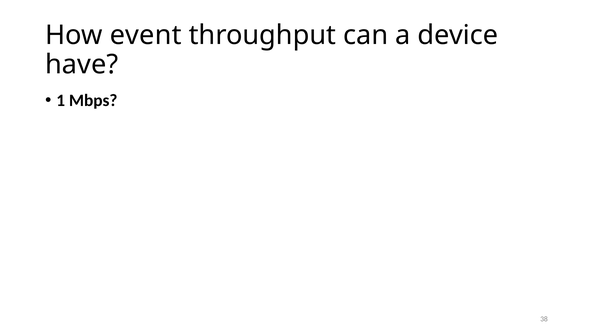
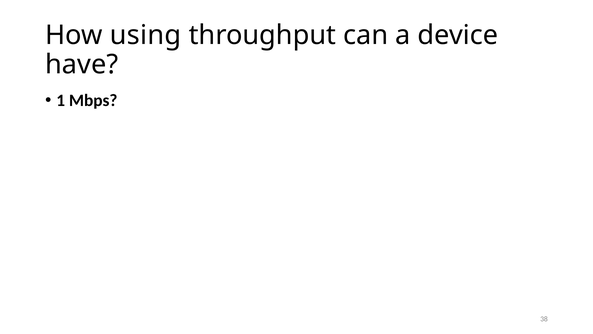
event: event -> using
